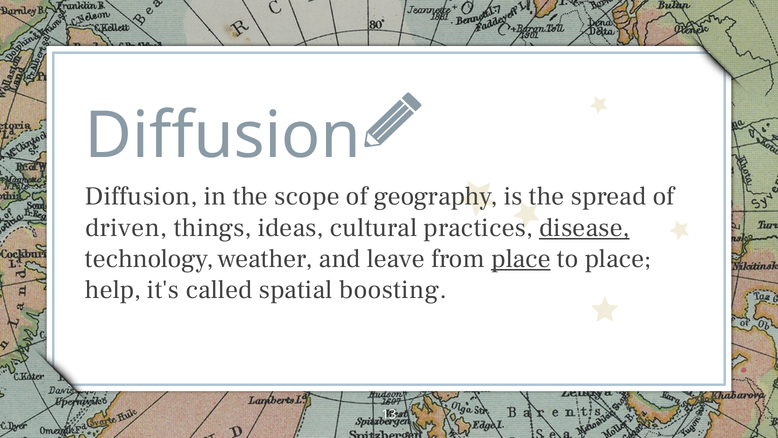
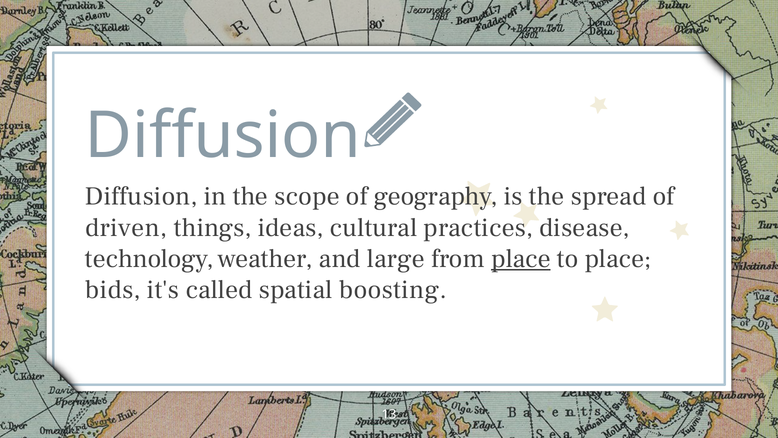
disease underline: present -> none
leave: leave -> large
help: help -> bids
